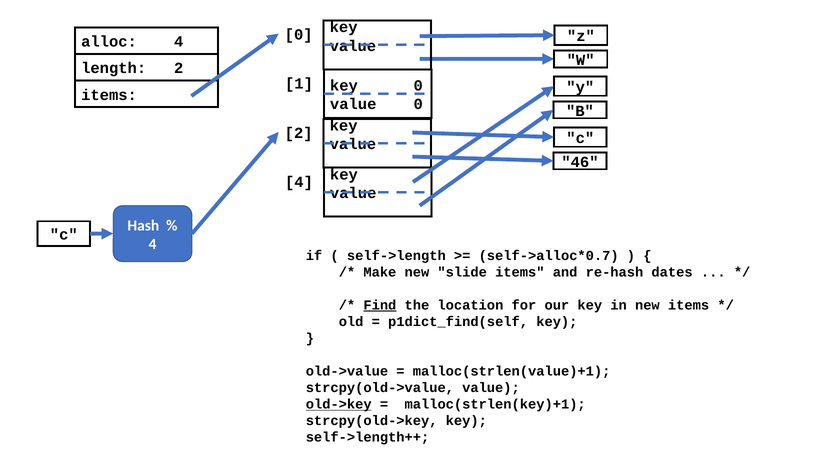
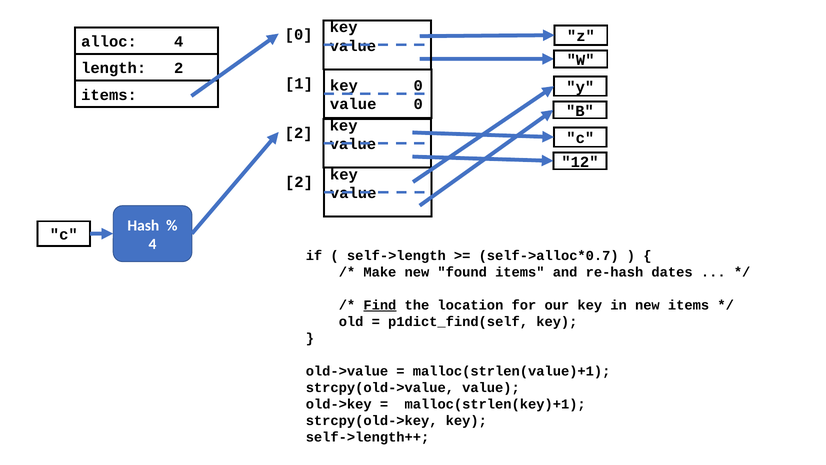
46: 46 -> 12
4 at (299, 182): 4 -> 2
slide: slide -> found
old->key underline: present -> none
